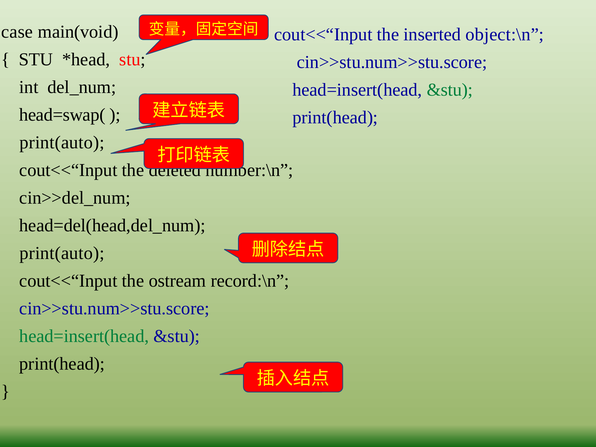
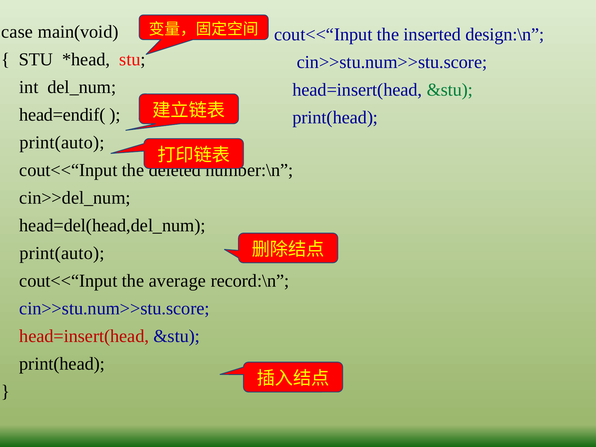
object:\n: object:\n -> design:\n
head=swap(: head=swap( -> head=endif(
ostream: ostream -> average
head=insert(head at (84, 336) colour: green -> red
